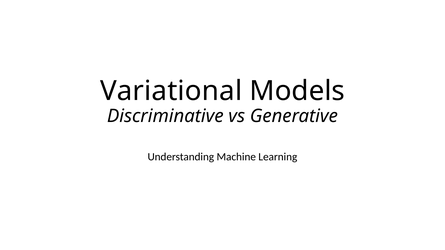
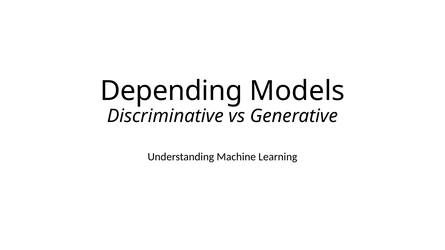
Variational: Variational -> Depending
